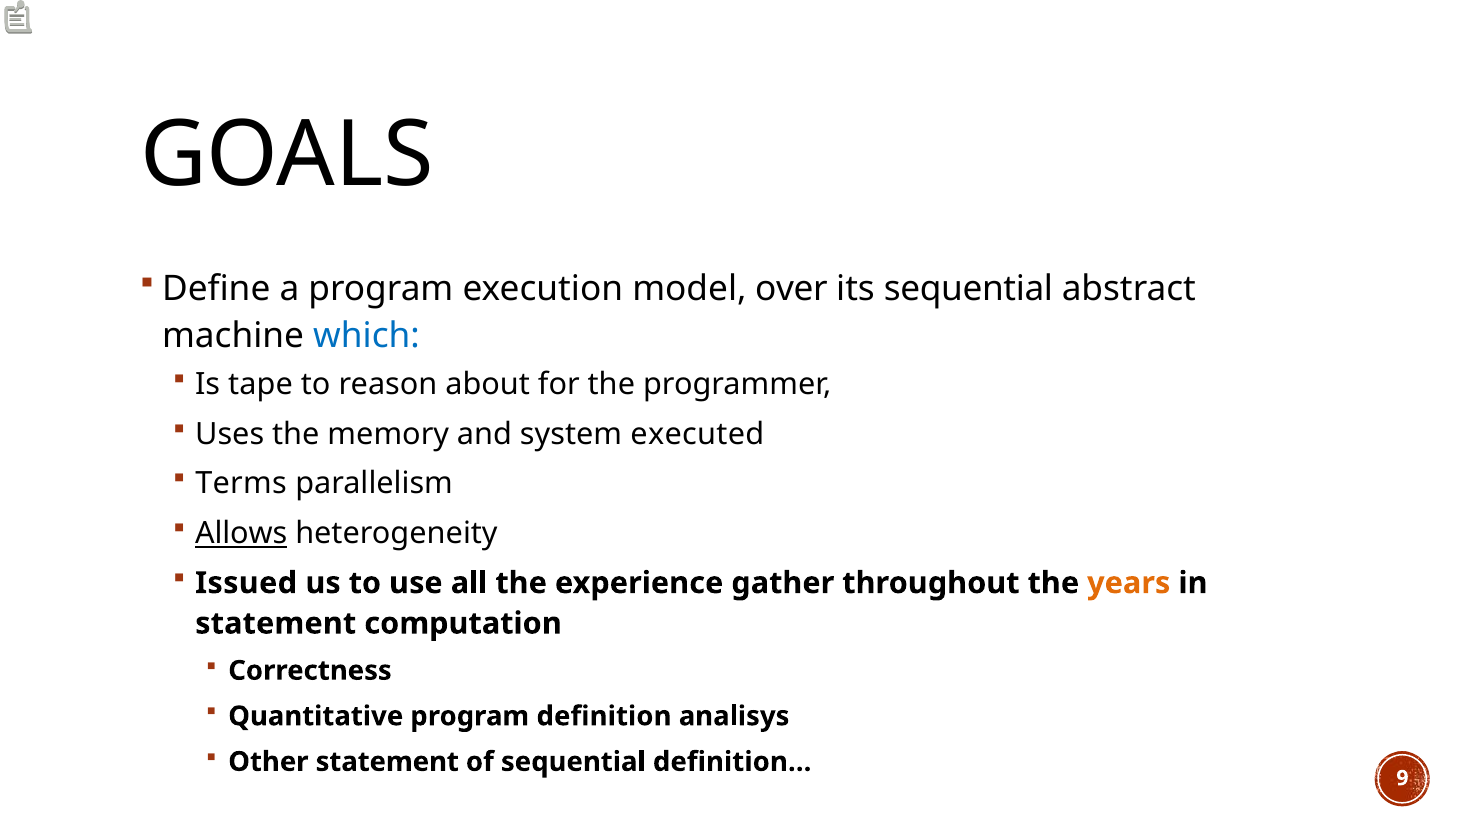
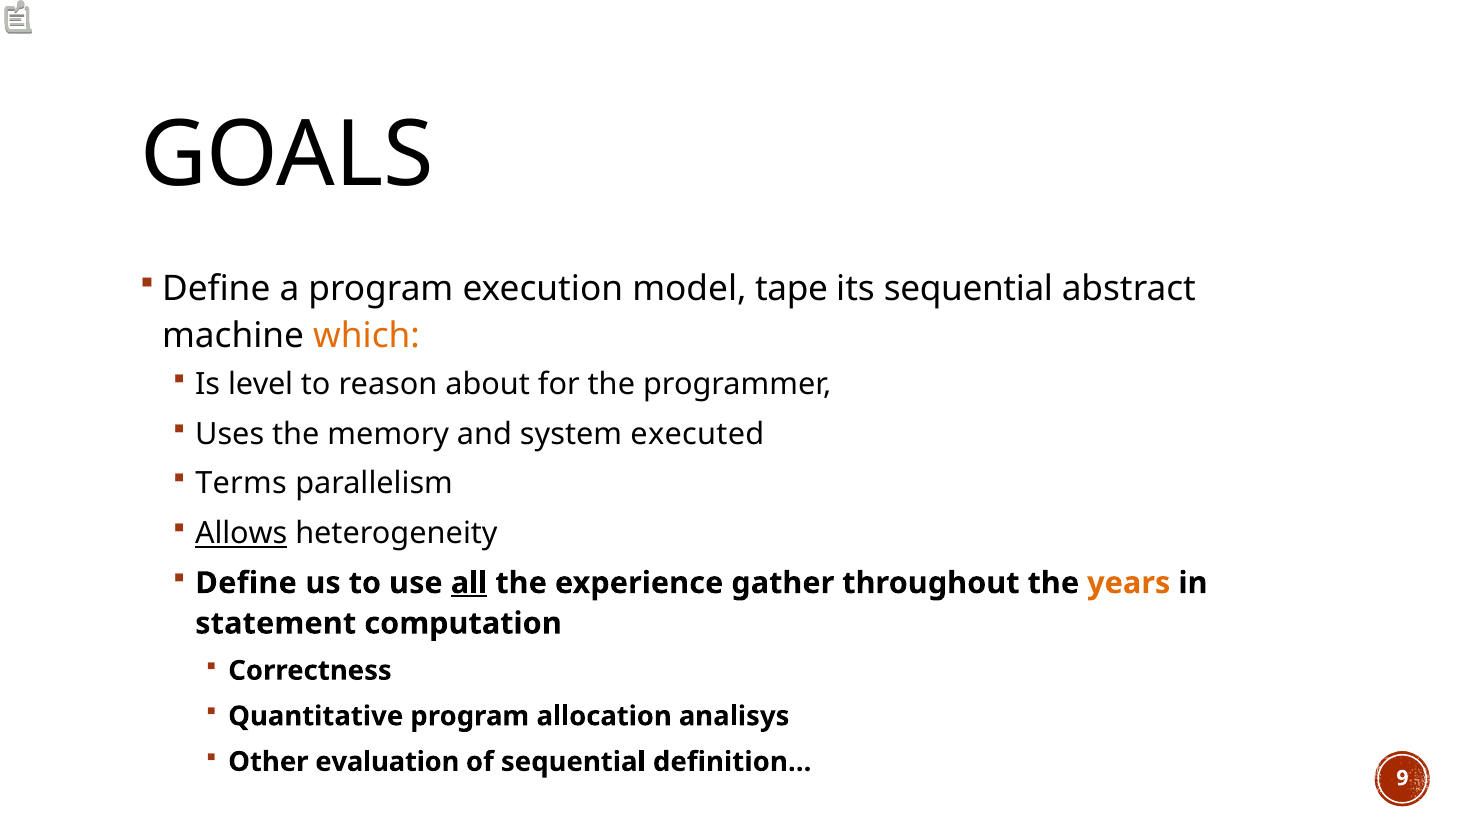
over: over -> tape
which colour: blue -> orange
tape: tape -> level
Issued at (246, 583): Issued -> Define
all underline: none -> present
definition: definition -> allocation
Other statement: statement -> evaluation
